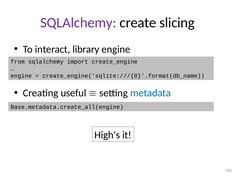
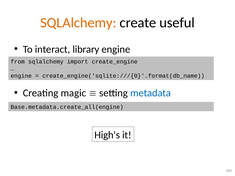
SQLAlchemy at (78, 23) colour: purple -> orange
slicing: slicing -> useful
useful: useful -> magic
